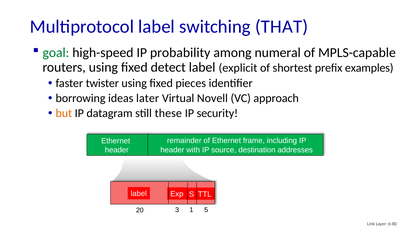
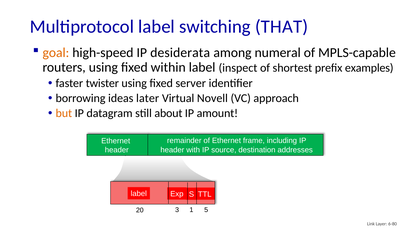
goal colour: green -> orange
probability: probability -> desiderata
detect: detect -> within
explicit: explicit -> inspect
pieces: pieces -> server
these: these -> about
security: security -> amount
